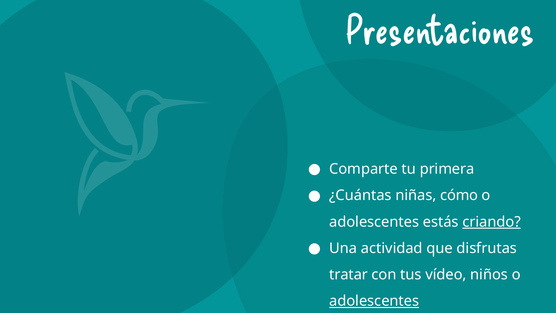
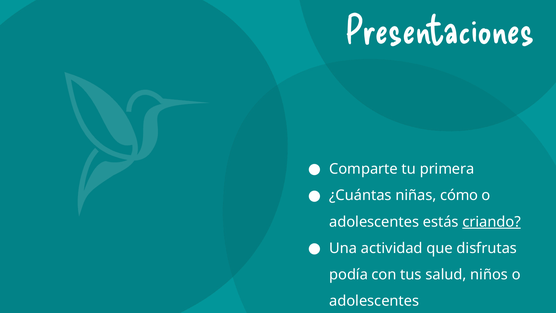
tratar: tratar -> podía
vídeo: vídeo -> salud
adolescentes at (374, 301) underline: present -> none
